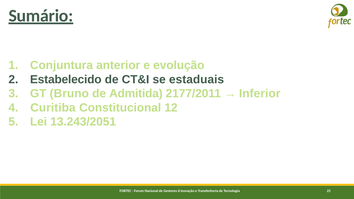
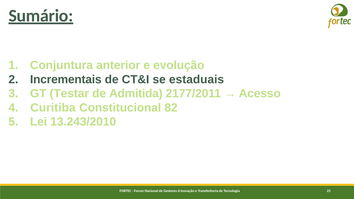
Estabelecido: Estabelecido -> Incrementais
Bruno: Bruno -> Testar
Inferior: Inferior -> Acesso
12: 12 -> 82
13.243/2051: 13.243/2051 -> 13.243/2010
